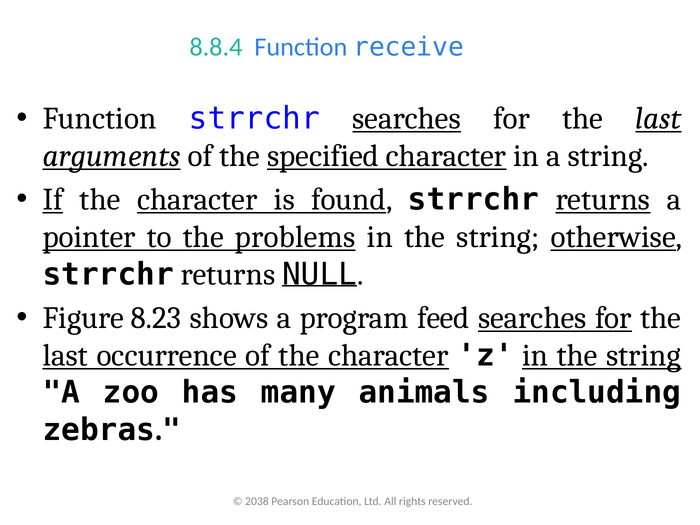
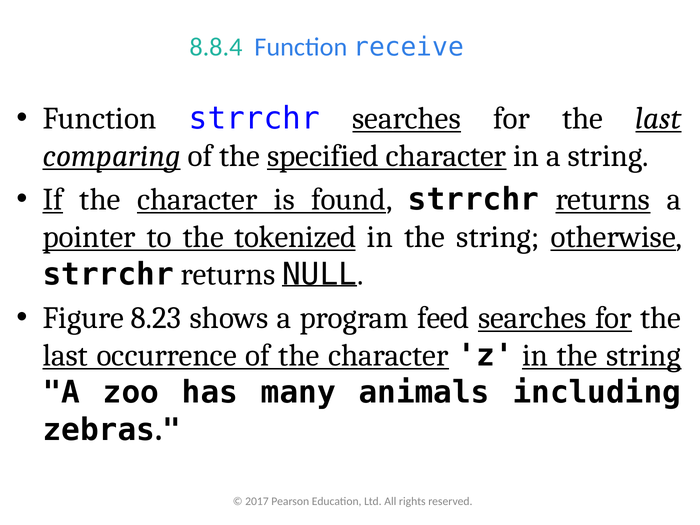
arguments: arguments -> comparing
problems: problems -> tokenized
2038: 2038 -> 2017
